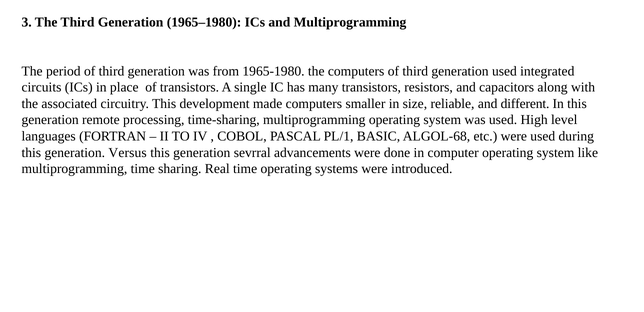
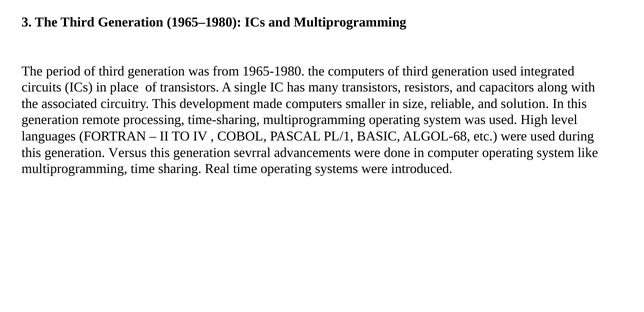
different: different -> solution
